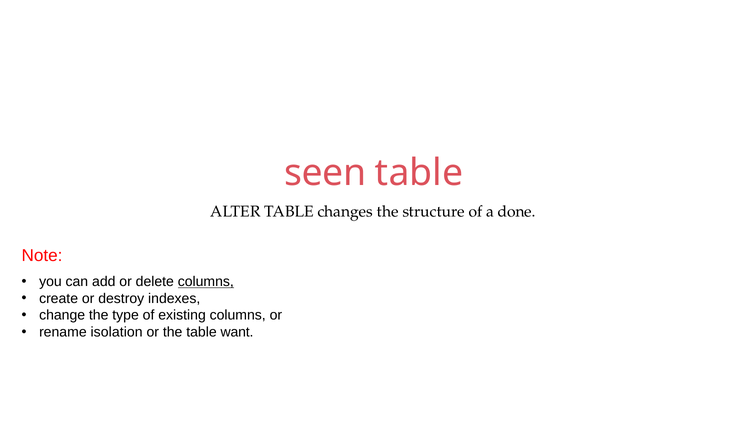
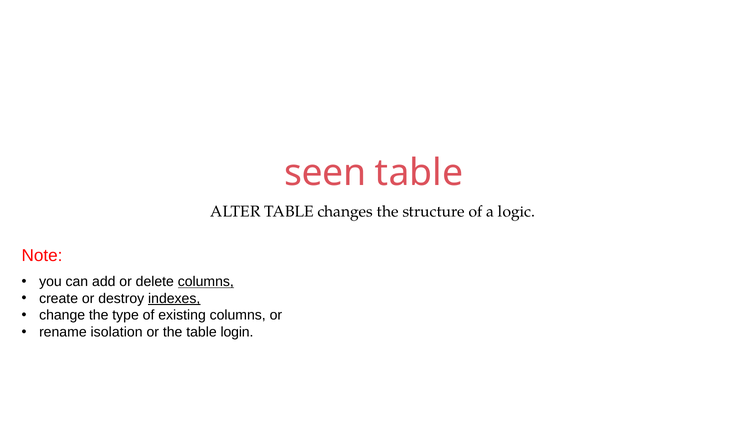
done: done -> logic
indexes underline: none -> present
want: want -> login
